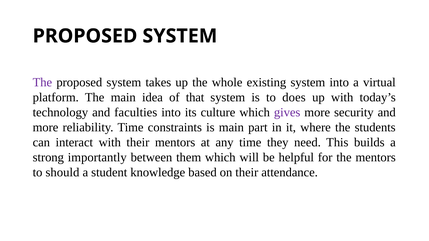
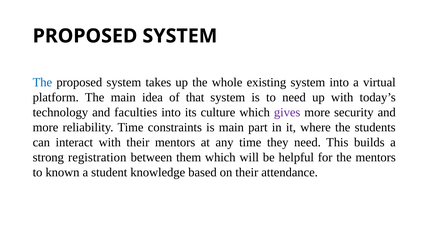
The at (42, 82) colour: purple -> blue
to does: does -> need
importantly: importantly -> registration
should: should -> known
